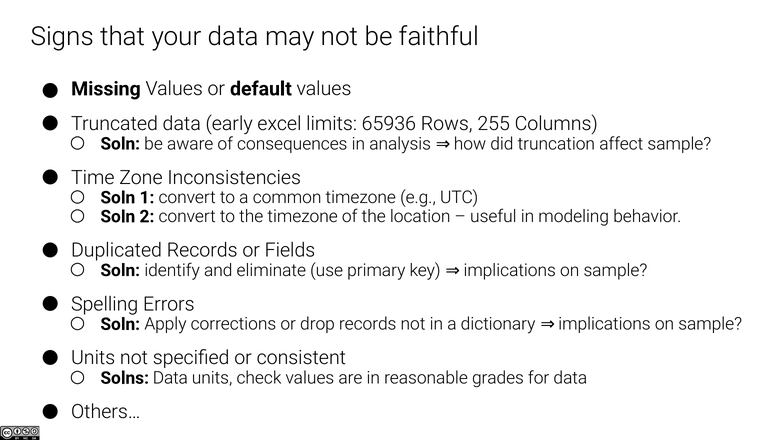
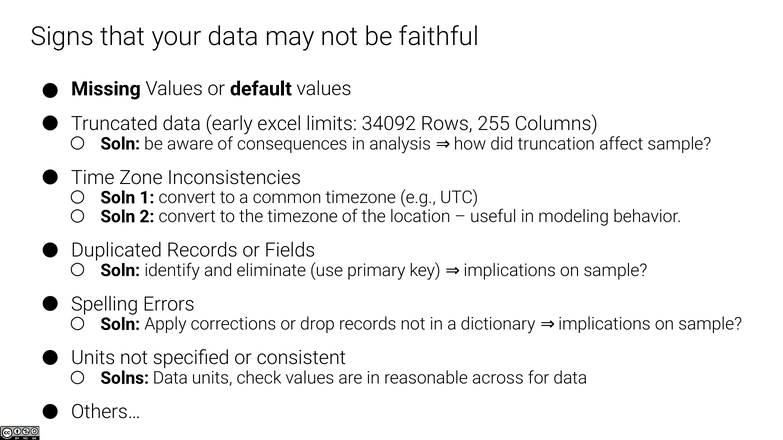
65936: 65936 -> 34092
grades: grades -> across
